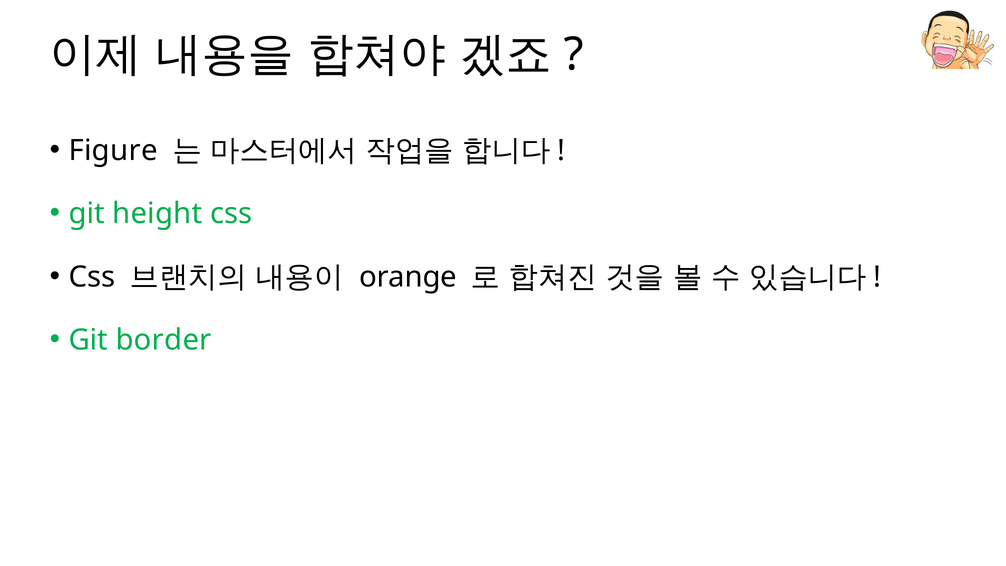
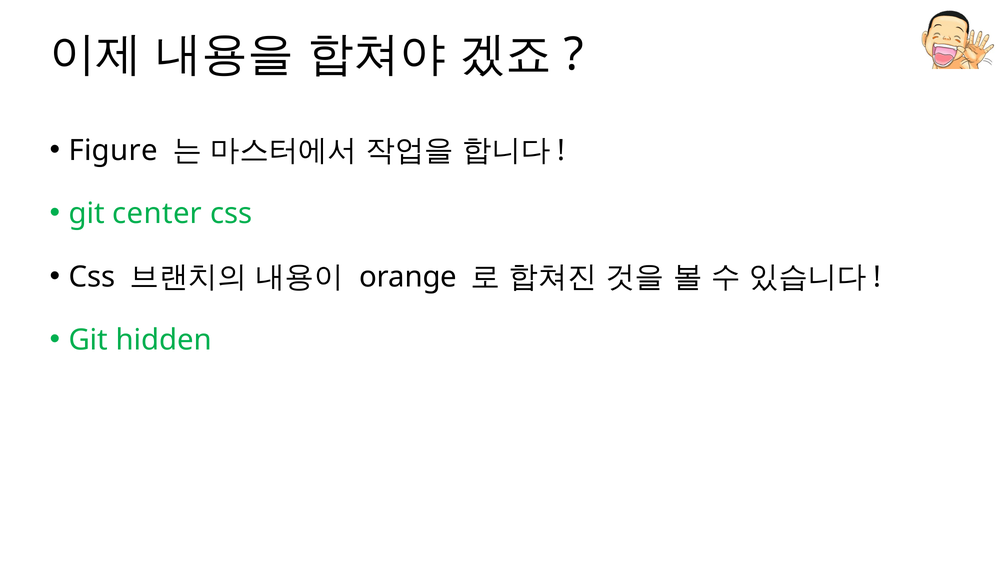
height: height -> center
border: border -> hidden
